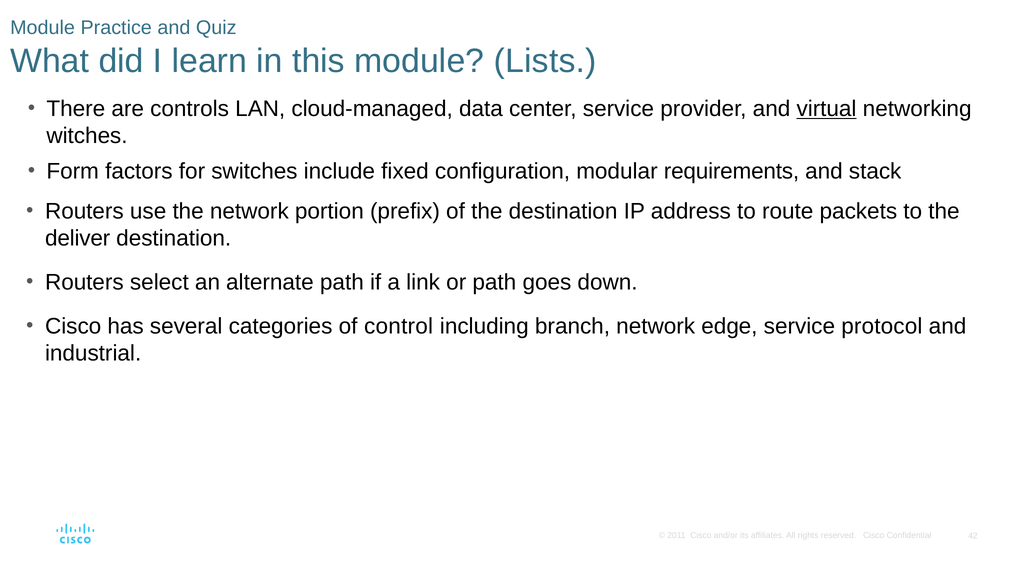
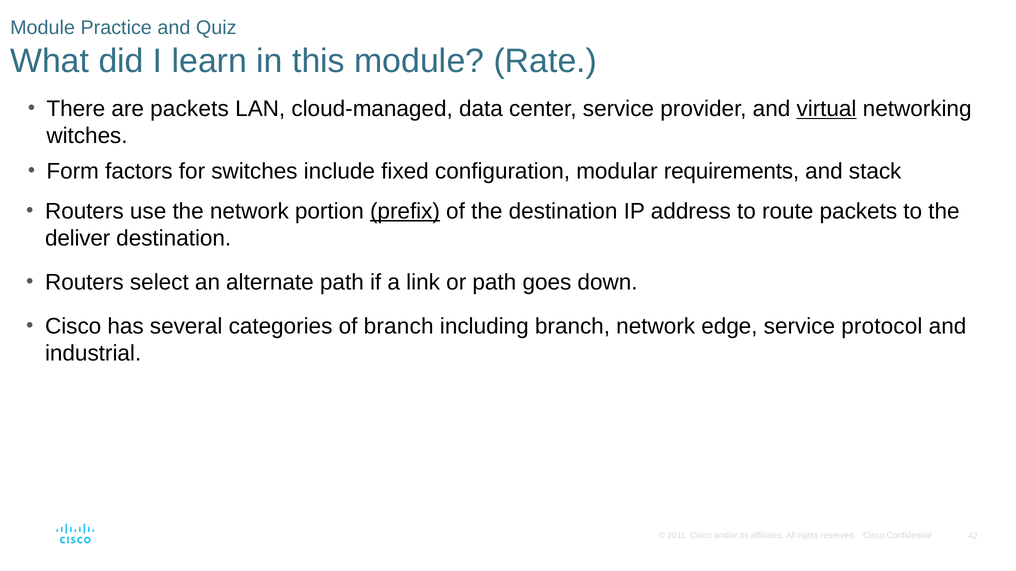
Lists: Lists -> Rate
are controls: controls -> packets
prefix underline: none -> present
of control: control -> branch
